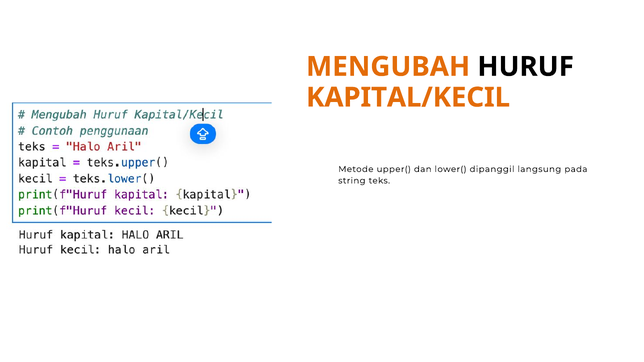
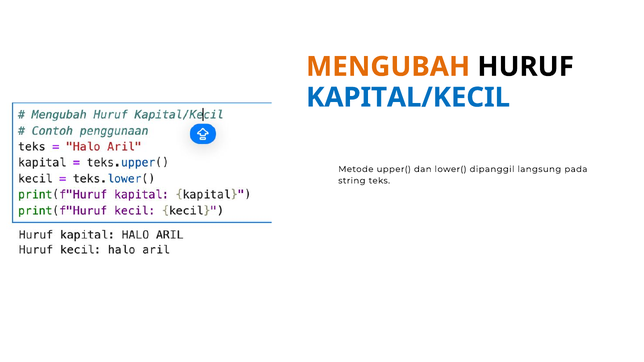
KAPITAL/KECIL colour: orange -> blue
